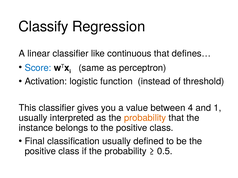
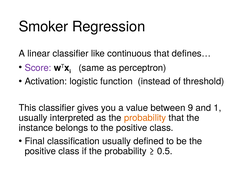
Classify: Classify -> Smoker
Score colour: blue -> purple
4: 4 -> 9
